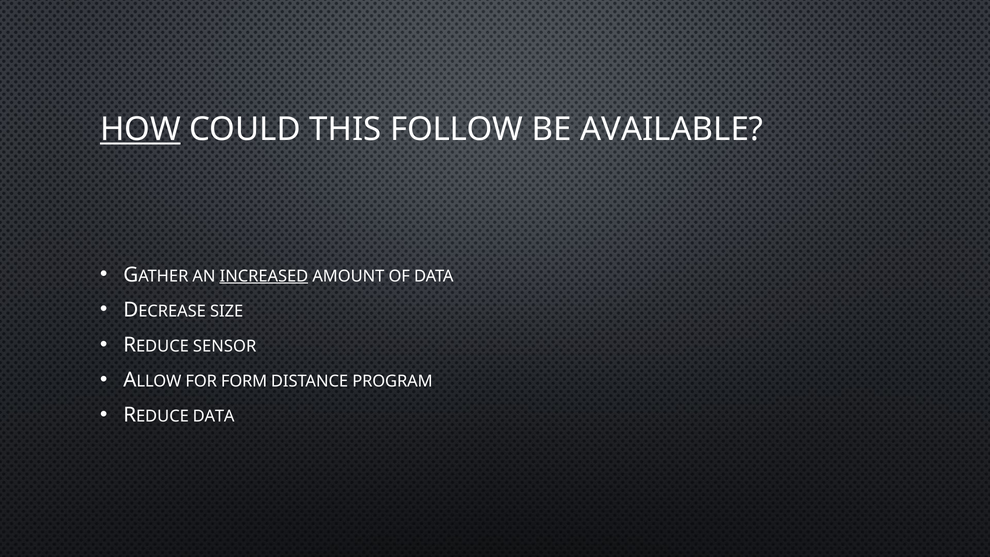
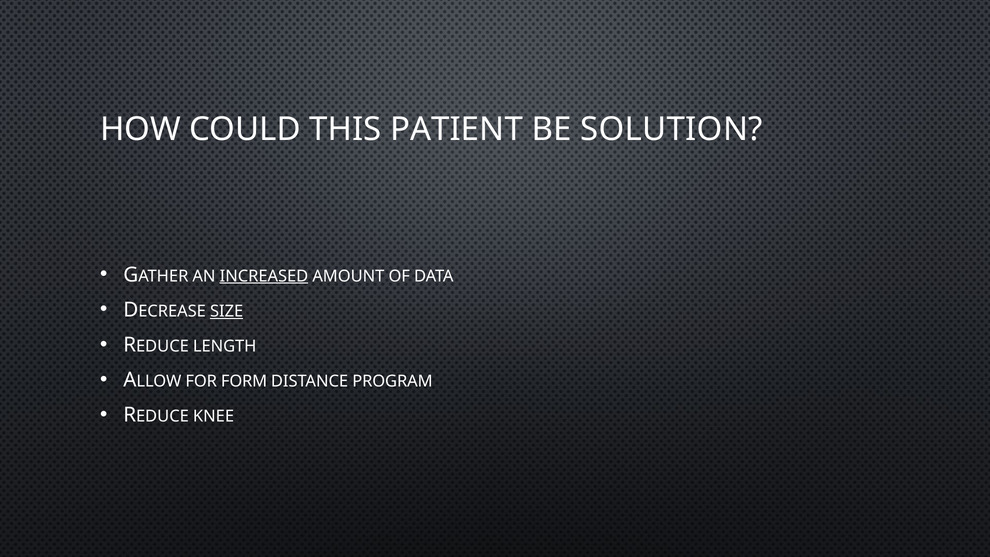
HOW underline: present -> none
FOLLOW: FOLLOW -> PATIENT
AVAILABLE: AVAILABLE -> SOLUTION
SIZE underline: none -> present
SENSOR: SENSOR -> LENGTH
DATA at (214, 416): DATA -> KNEE
